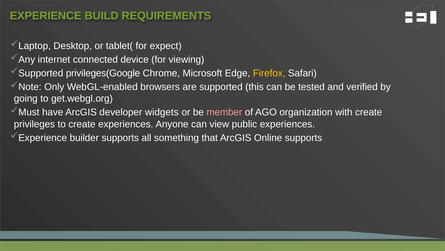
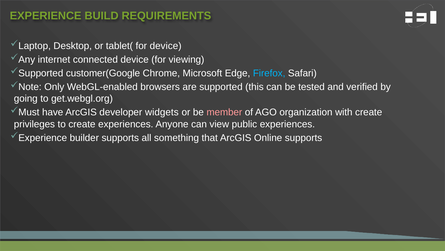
for expect: expect -> device
privileges(Google: privileges(Google -> customer(Google
Firefox colour: yellow -> light blue
